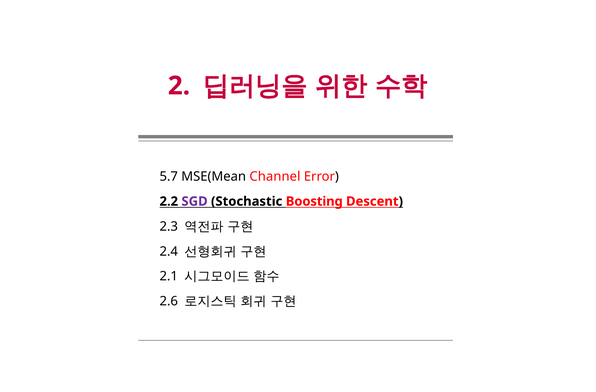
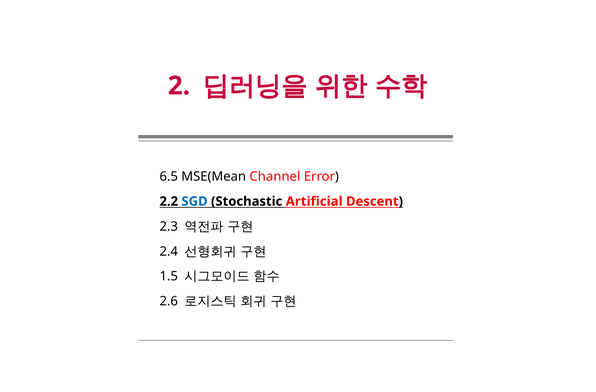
5.7: 5.7 -> 6.5
SGD colour: purple -> blue
Boosting: Boosting -> Artificial
2.1: 2.1 -> 1.5
